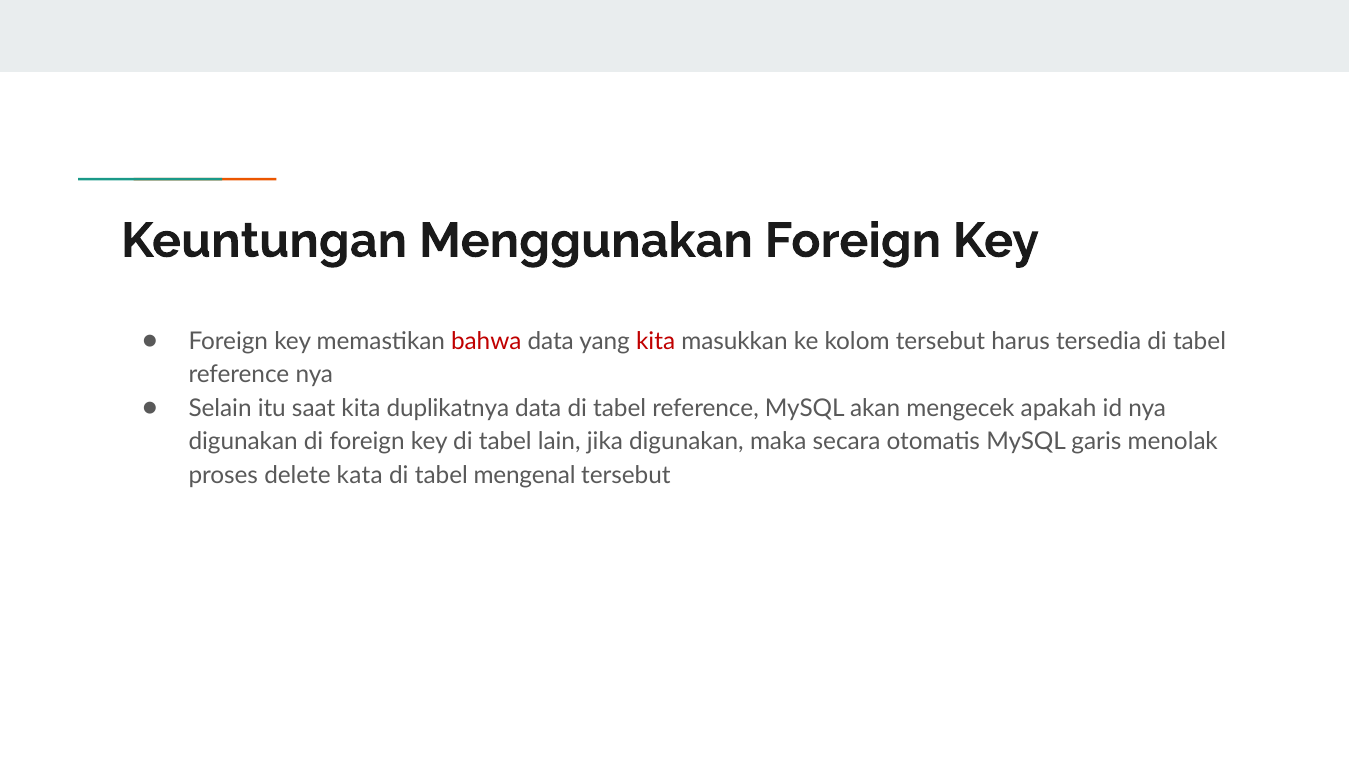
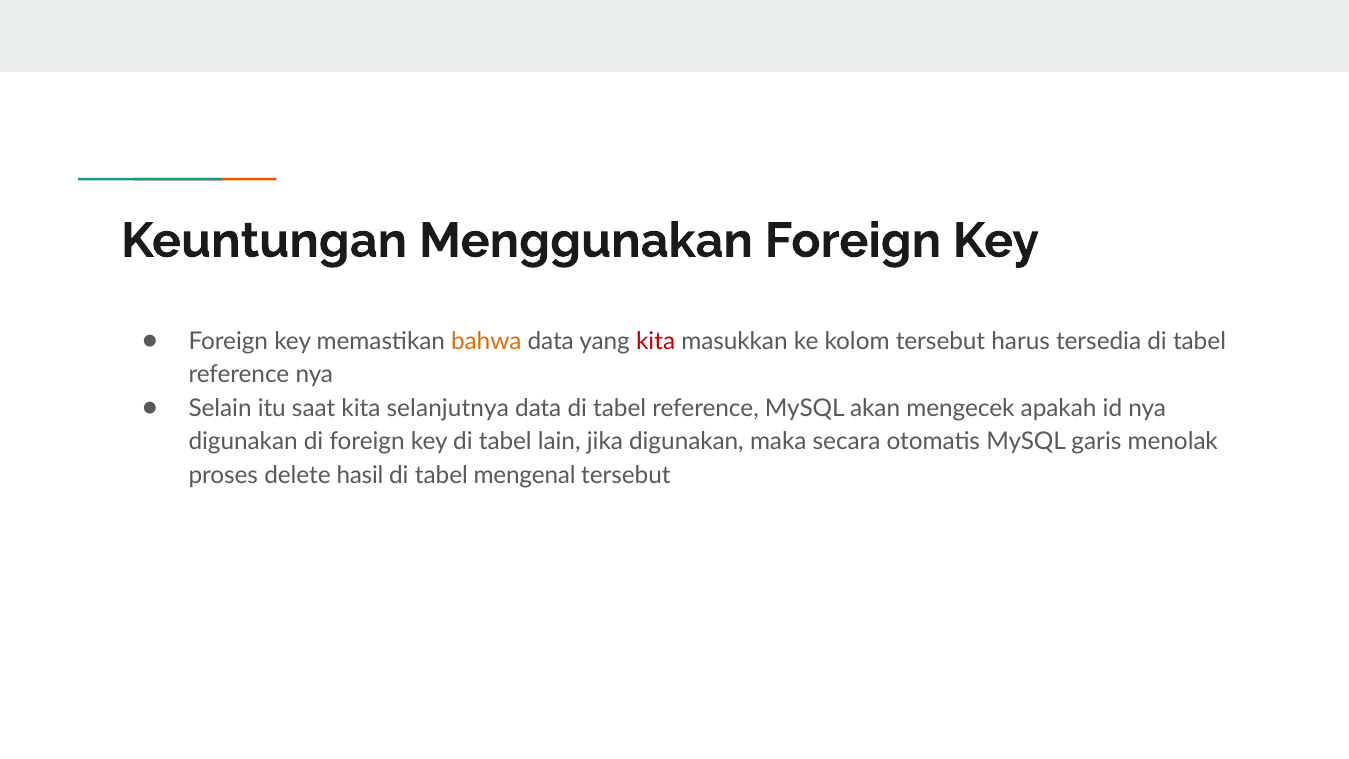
bahwa colour: red -> orange
duplikatnya: duplikatnya -> selanjutnya
kata: kata -> hasil
